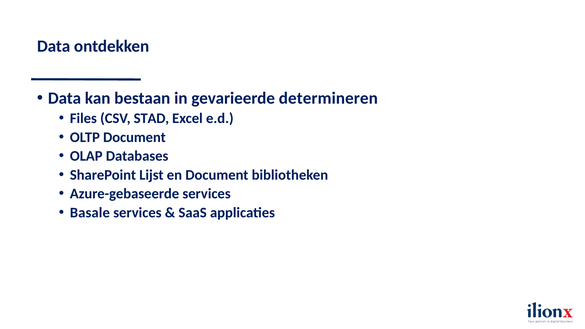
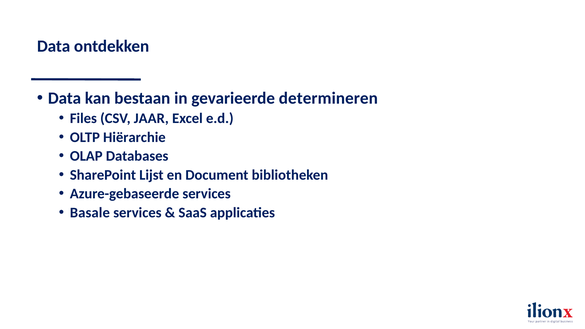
STAD: STAD -> JAAR
OLTP Document: Document -> Hiërarchie
